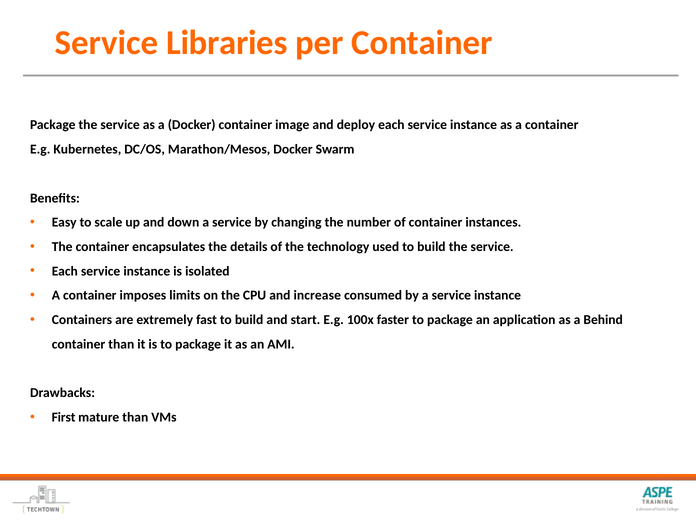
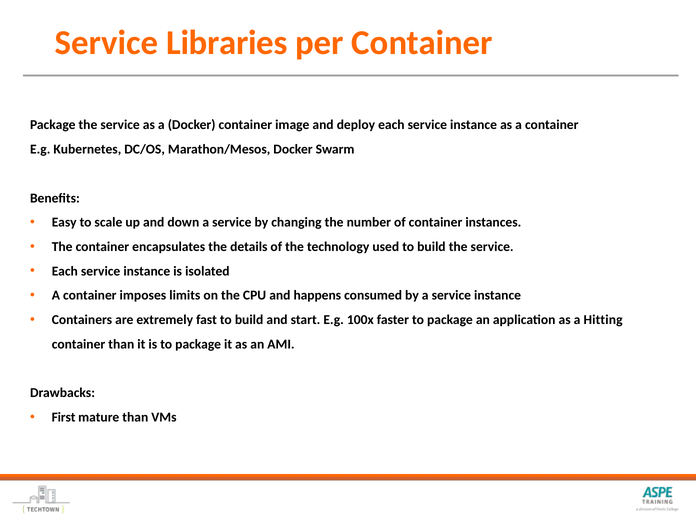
increase: increase -> happens
Behind: Behind -> Hitting
